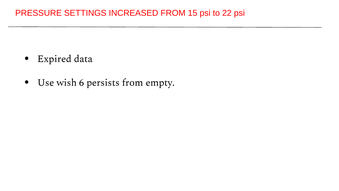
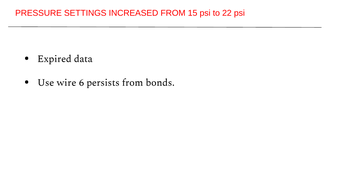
wish: wish -> wire
empty: empty -> bonds
